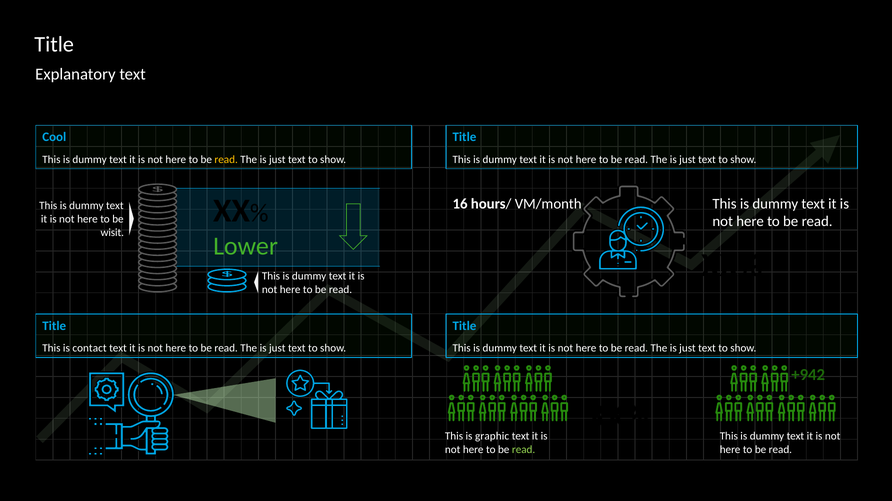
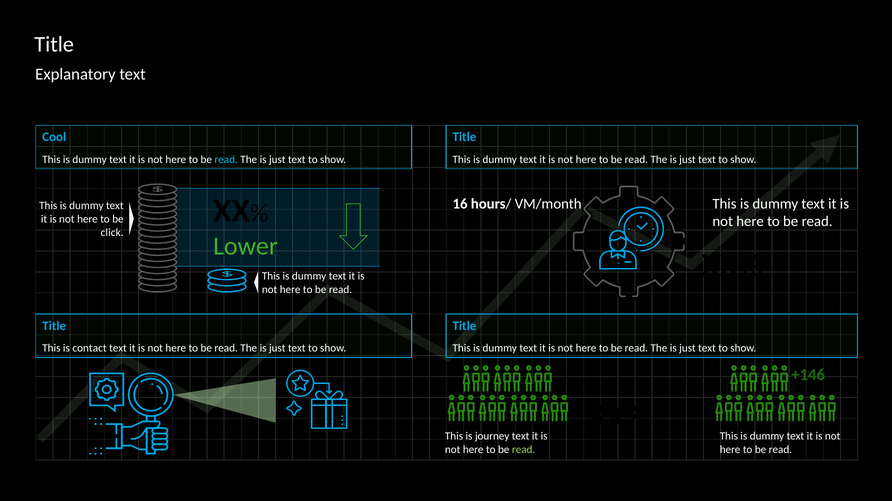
read at (226, 160) colour: yellow -> light blue
wisit at (112, 233): wisit -> click
+942: +942 -> +146
graphic: graphic -> journey
